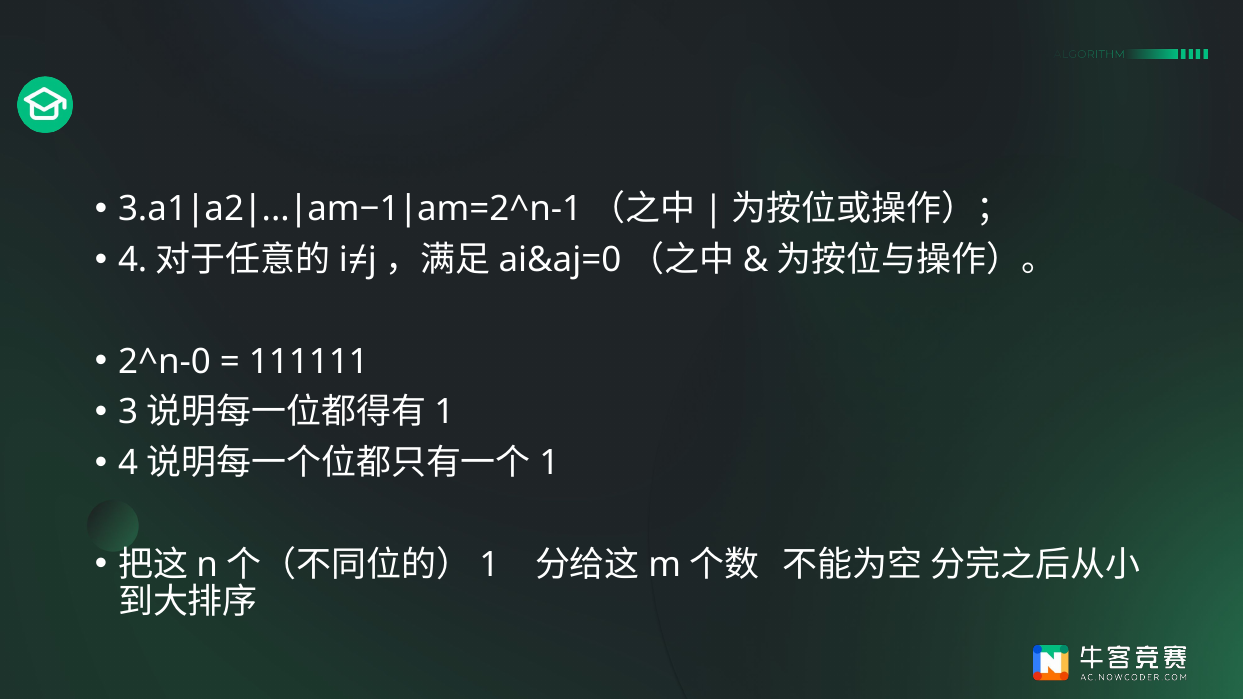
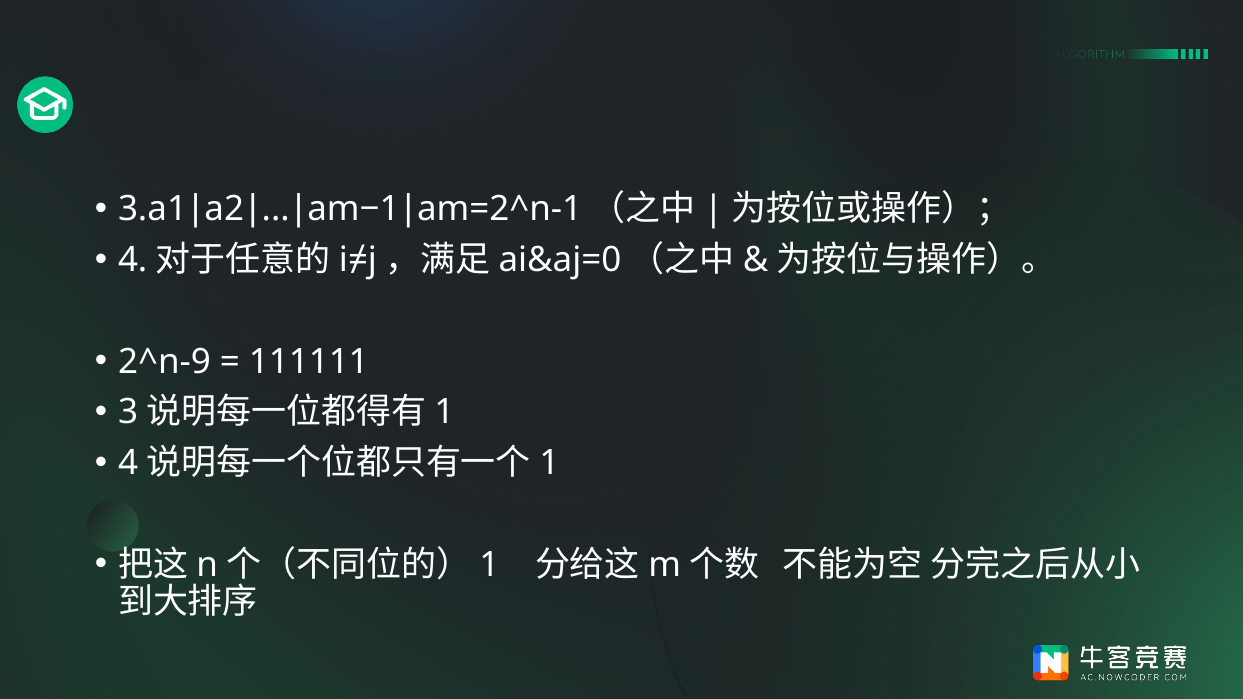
2^n-0: 2^n-0 -> 2^n-9
